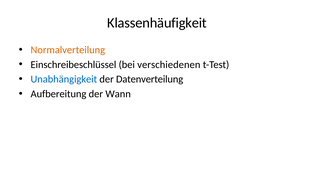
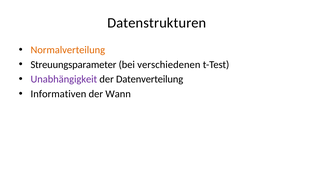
Klassenhäufigkeit: Klassenhäufigkeit -> Datenstrukturen
Einschreibeschlüssel: Einschreibeschlüssel -> Streuungsparameter
Unabhängigkeit colour: blue -> purple
Aufbereitung: Aufbereitung -> Informativen
